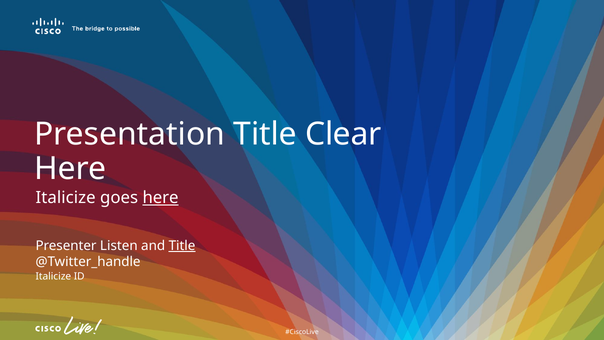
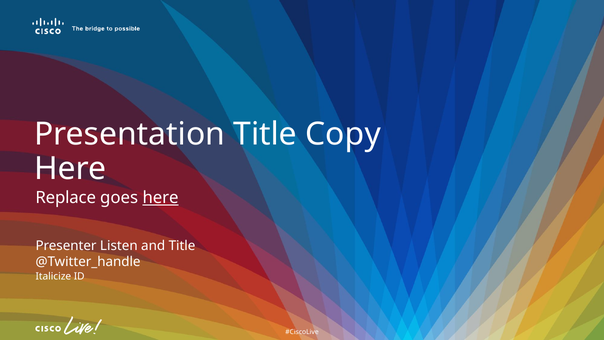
Clear: Clear -> Copy
Italicize at (66, 198): Italicize -> Replace
Title at (182, 246) underline: present -> none
